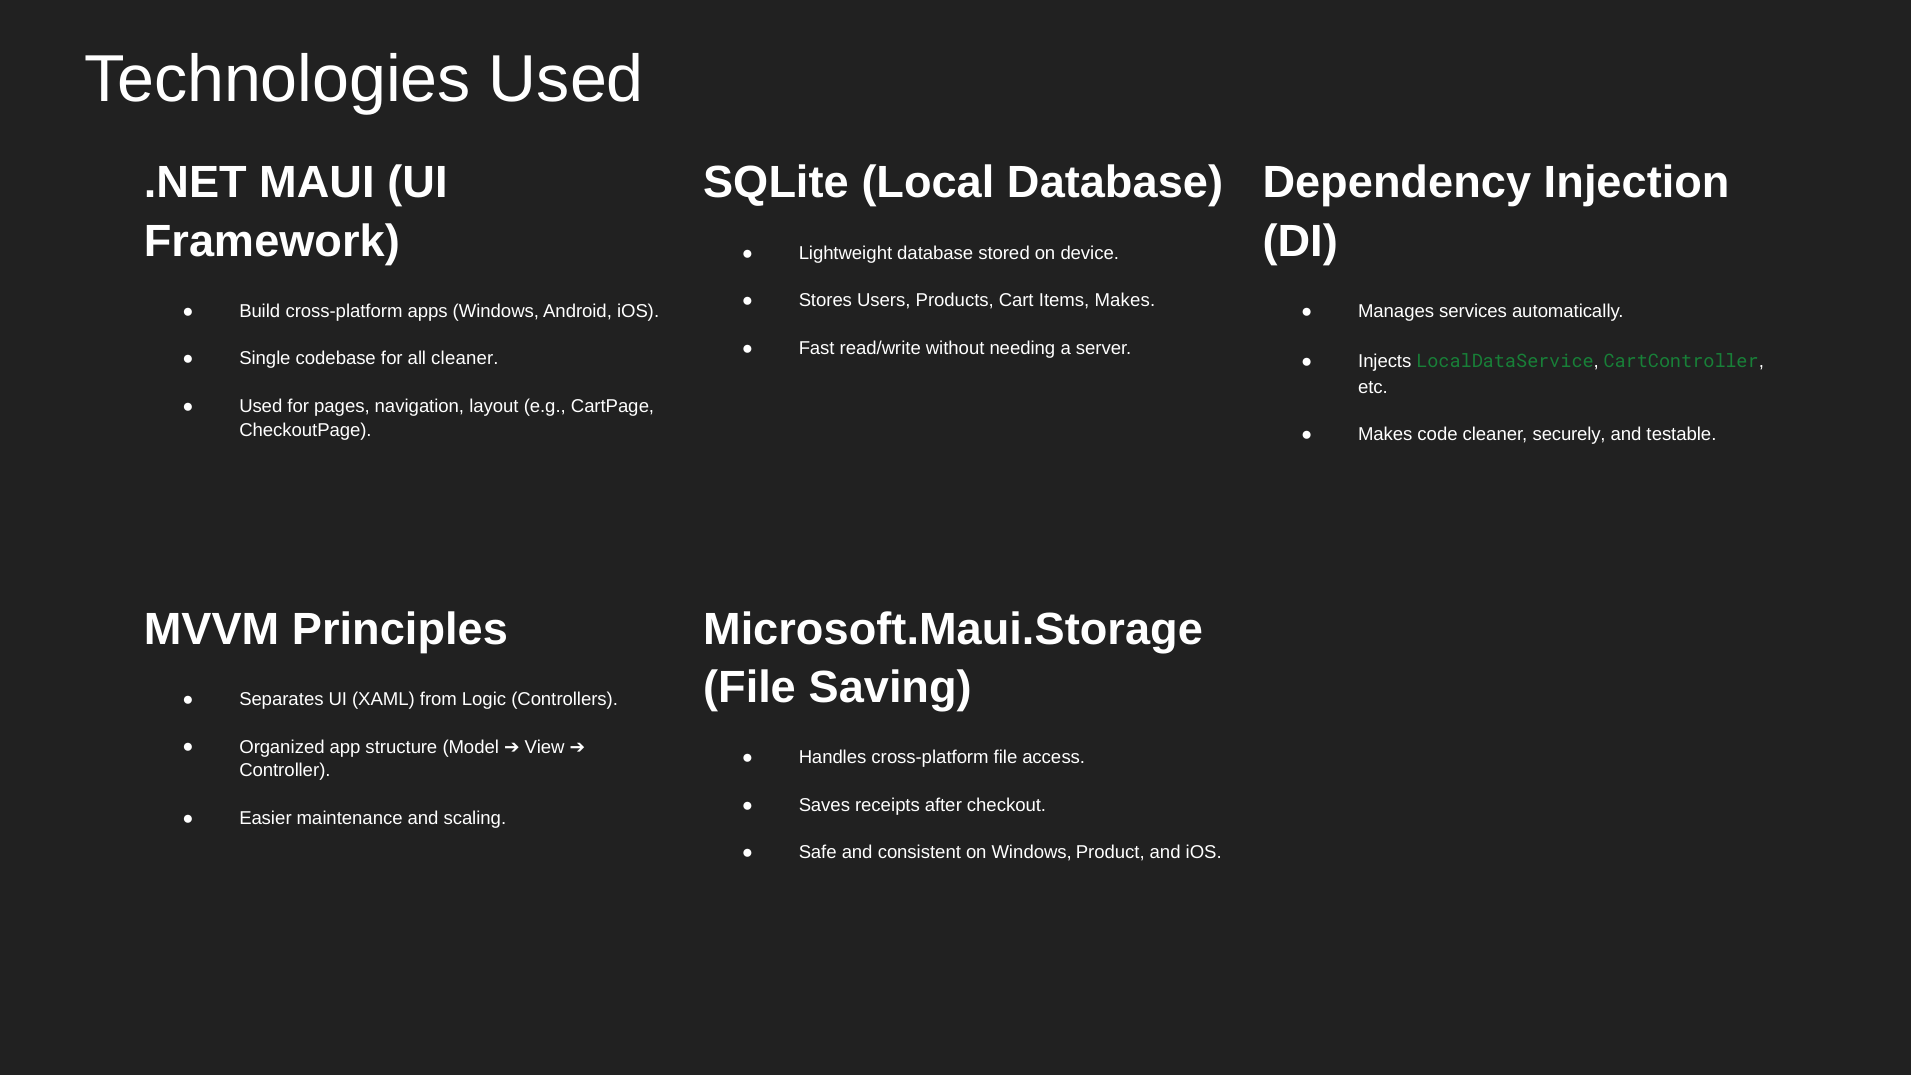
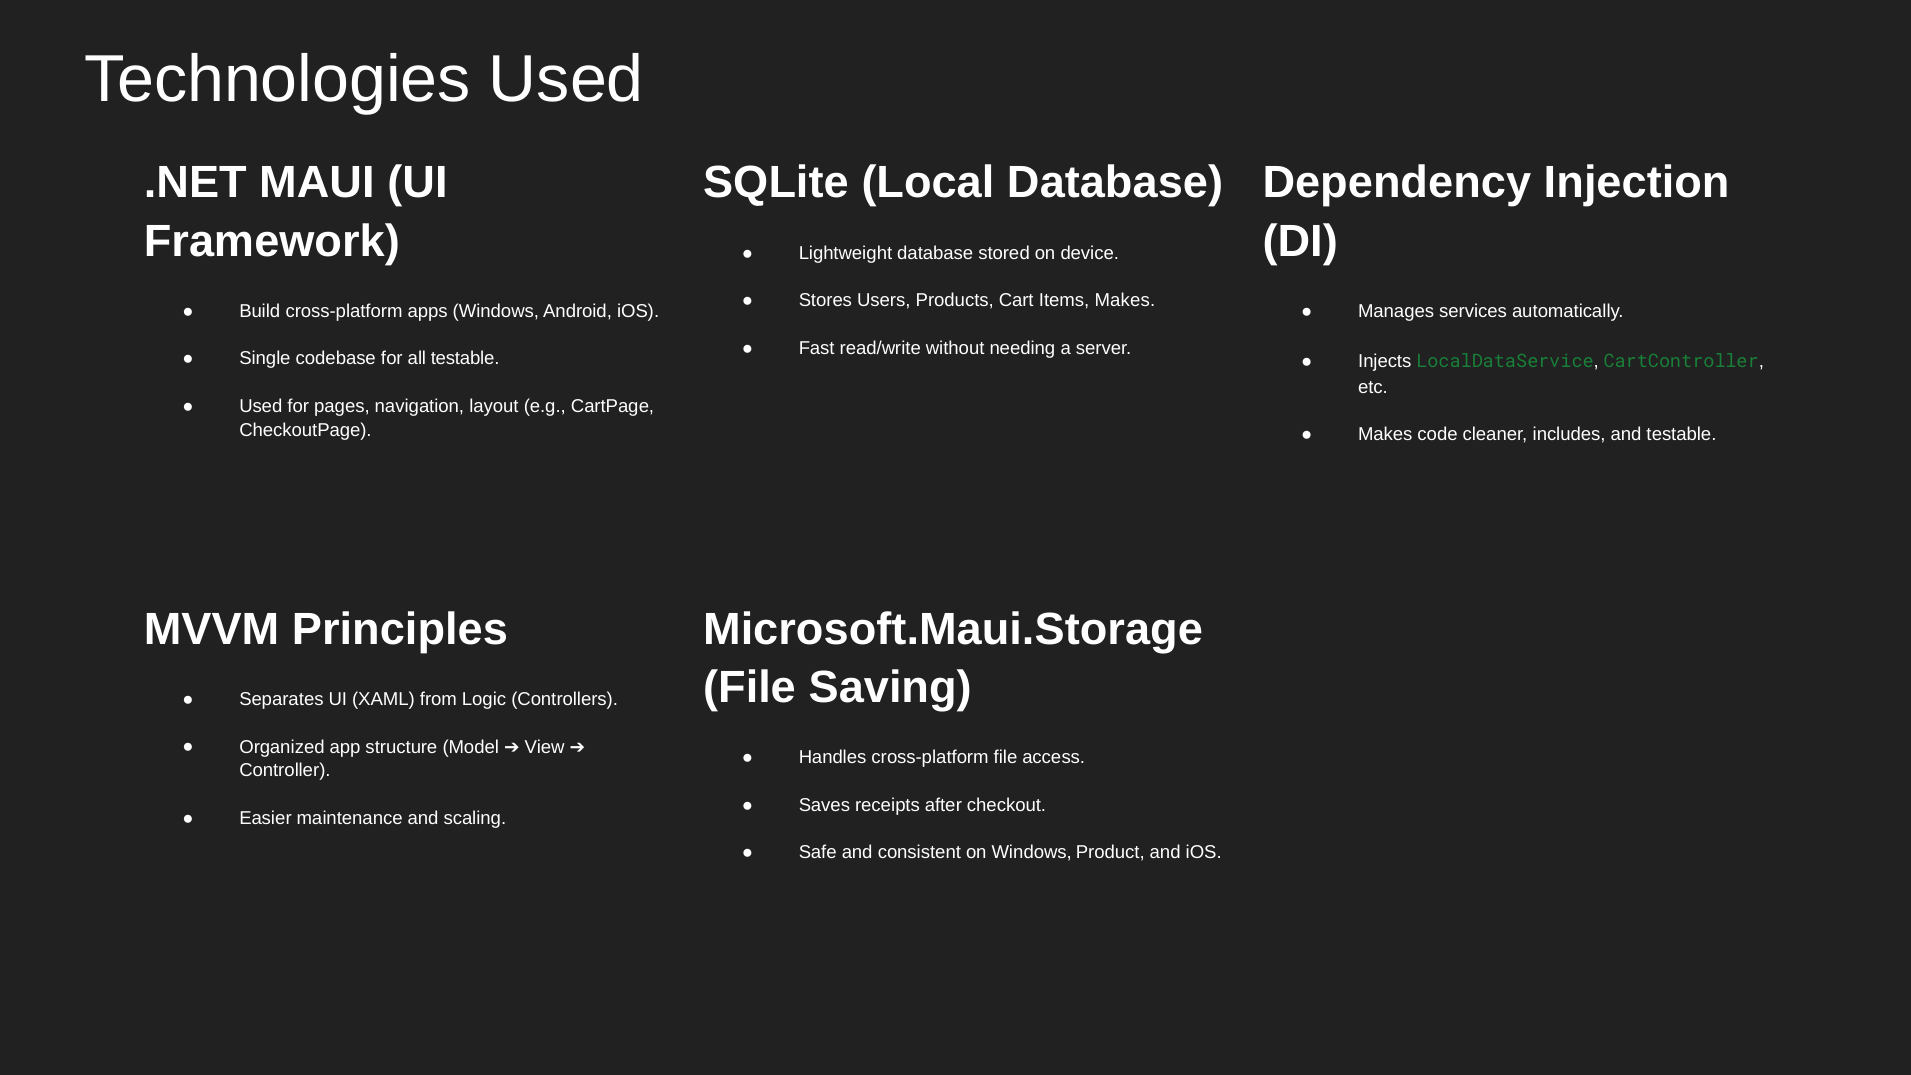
all cleaner: cleaner -> testable
securely: securely -> includes
